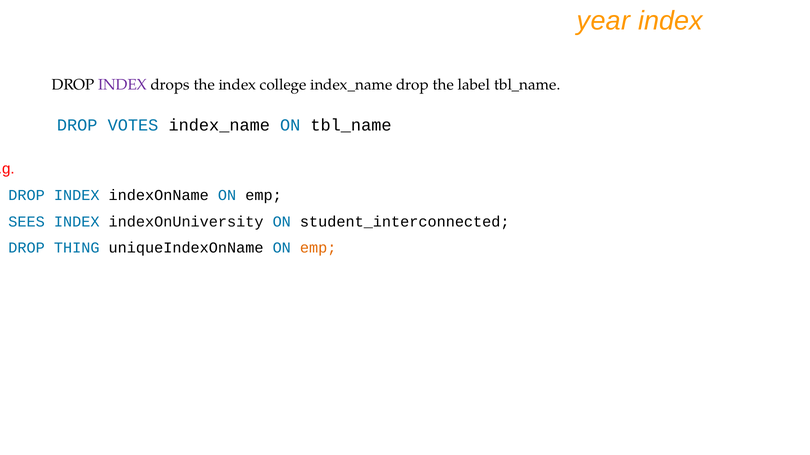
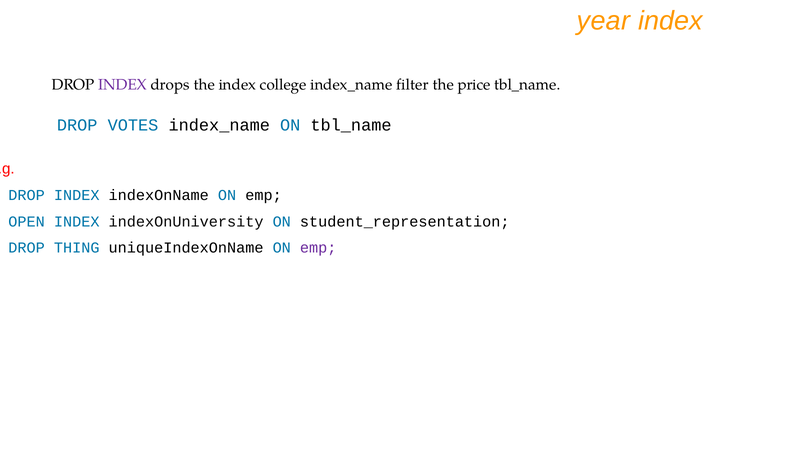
index_name drop: drop -> filter
label: label -> price
SEES: SEES -> OPEN
student_interconnected: student_interconnected -> student_representation
emp at (318, 248) colour: orange -> purple
